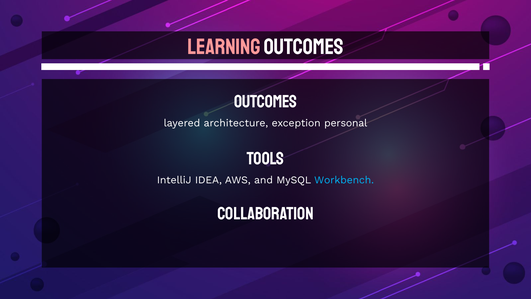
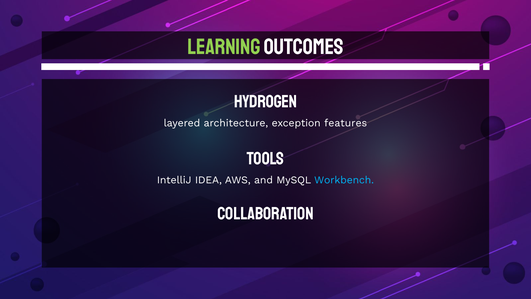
Learning colour: pink -> light green
Outcomes at (266, 102): Outcomes -> Hydrogen
personal: personal -> features
